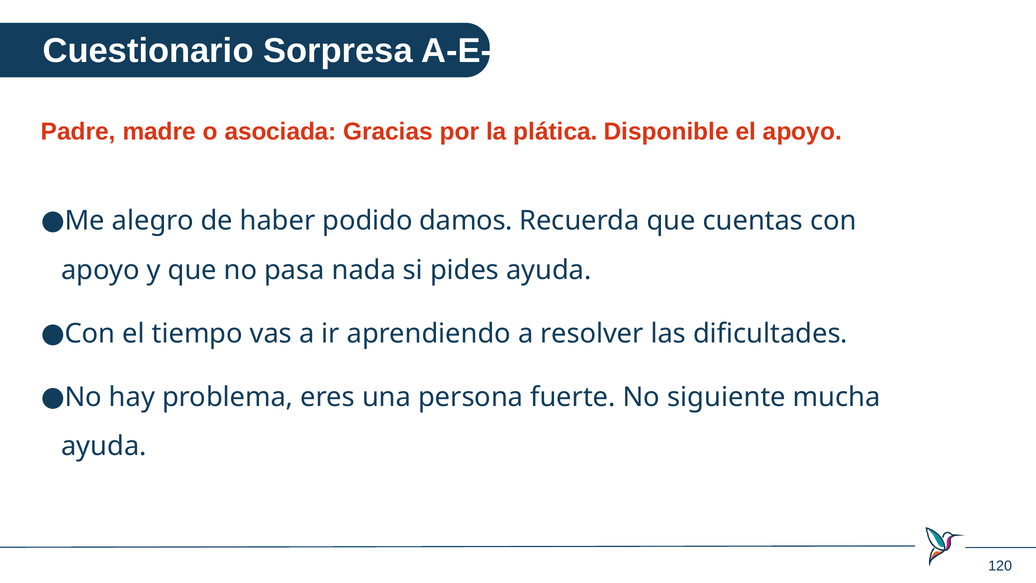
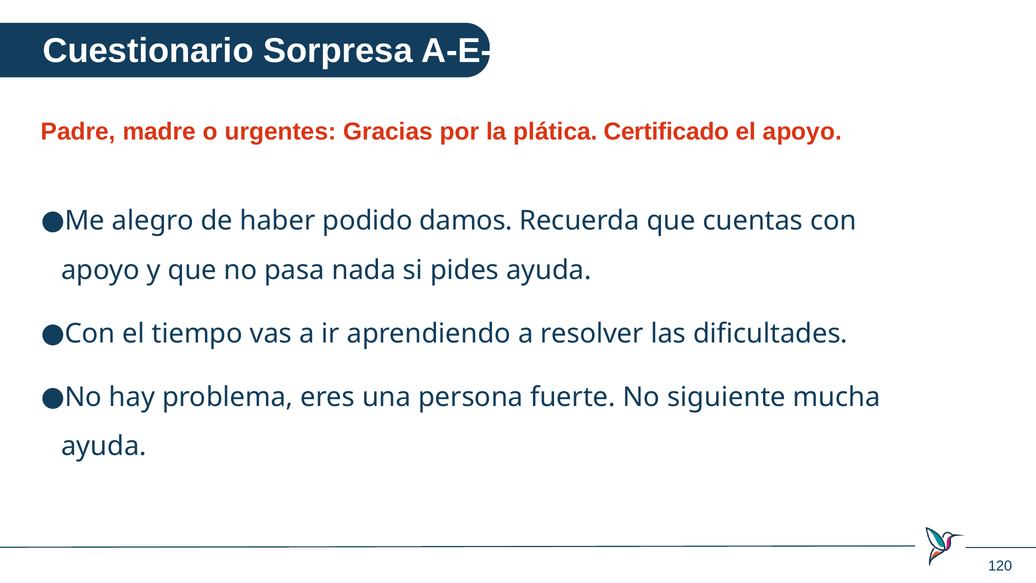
asociada: asociada -> urgentes
Disponible: Disponible -> Certificado
